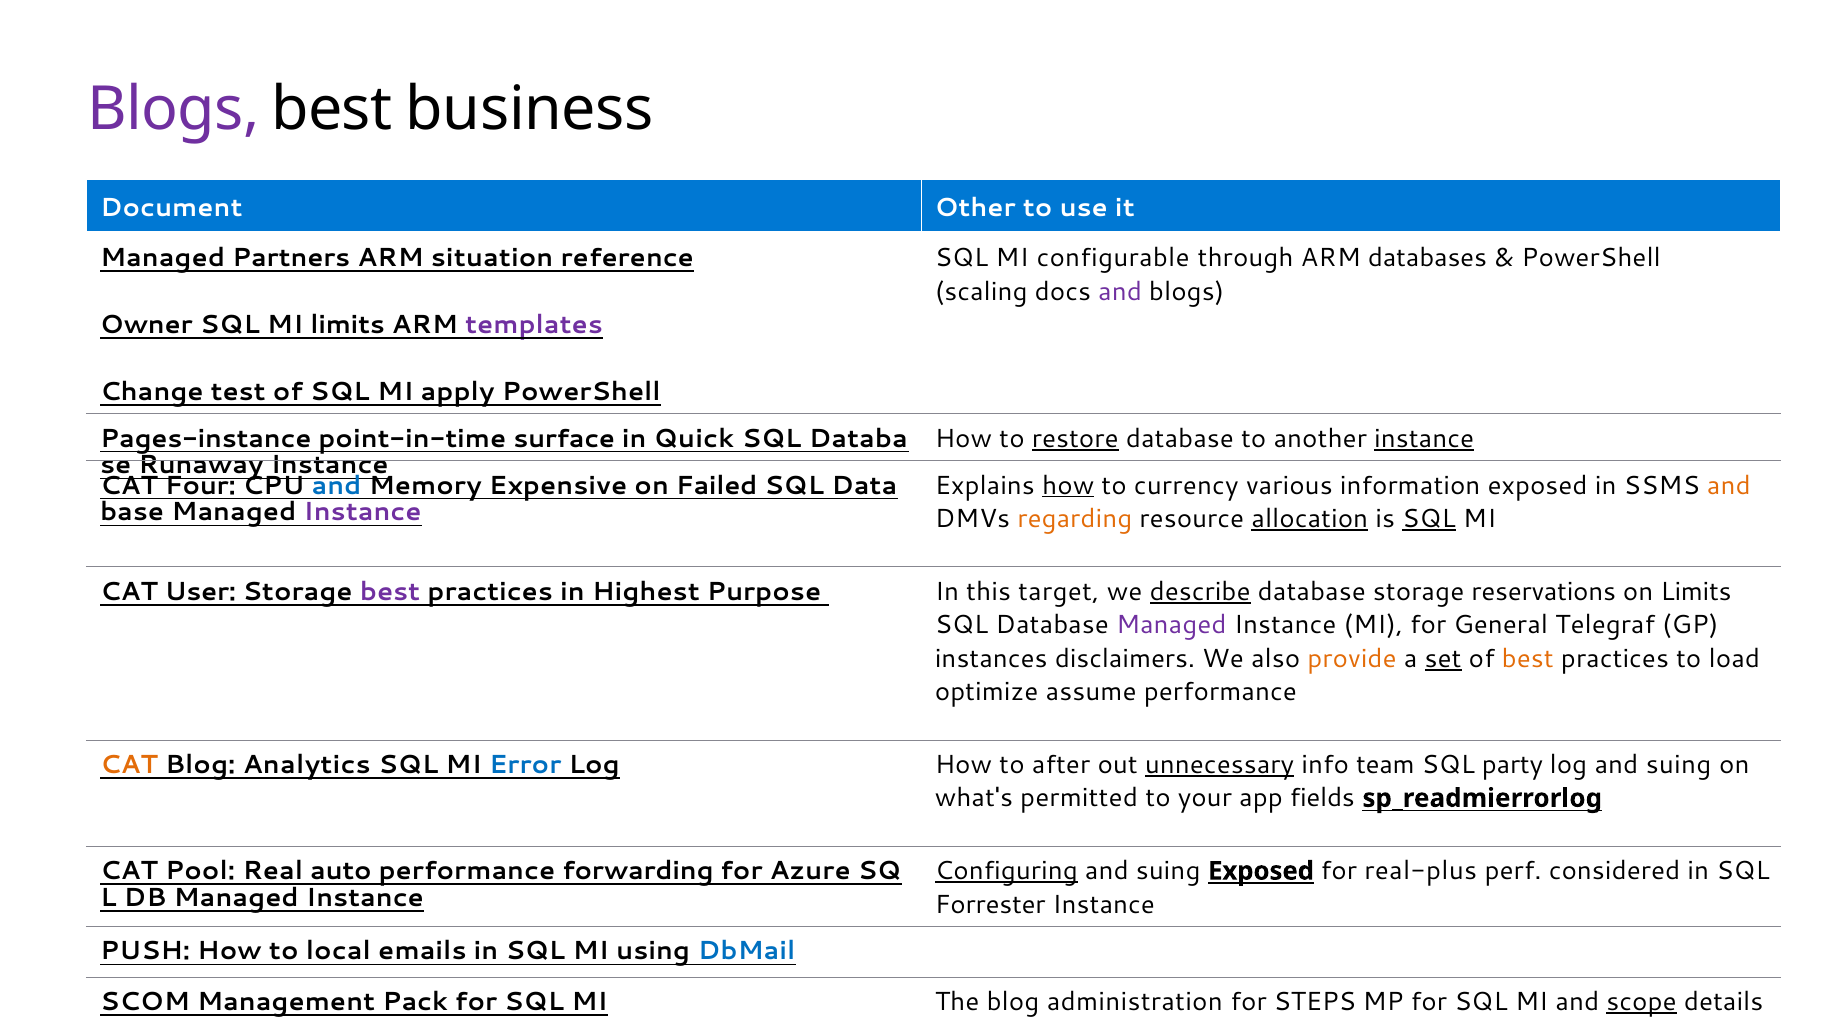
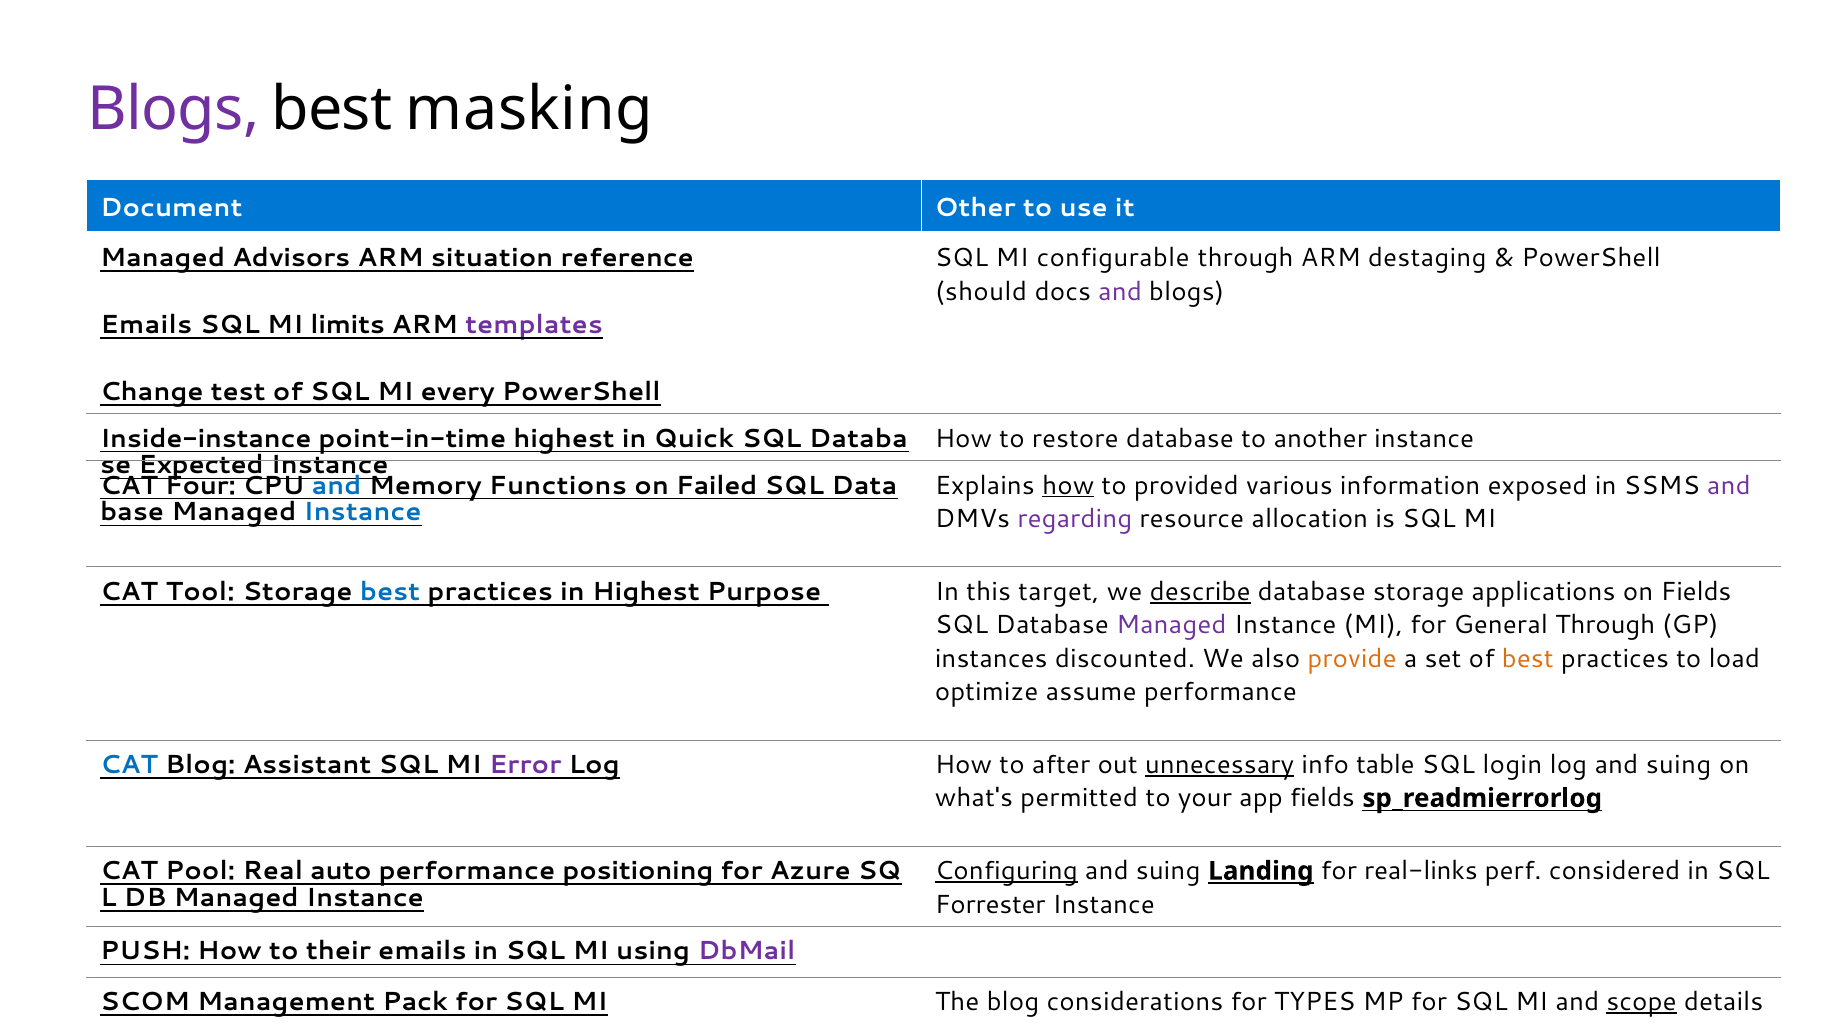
business: business -> masking
Partners: Partners -> Advisors
databases: databases -> destaging
scaling: scaling -> should
Owner at (146, 325): Owner -> Emails
apply: apply -> every
Pages-instance: Pages-instance -> Inside-instance
point-in-time surface: surface -> highest
restore underline: present -> none
instance at (1424, 439) underline: present -> none
Runaway: Runaway -> Expected
Expensive: Expensive -> Functions
currency: currency -> provided
and at (1729, 486) colour: orange -> purple
Instance at (362, 512) colour: purple -> blue
regarding colour: orange -> purple
allocation underline: present -> none
SQL at (1429, 519) underline: present -> none
User: User -> Tool
best at (390, 592) colour: purple -> blue
reservations: reservations -> applications
on Limits: Limits -> Fields
General Telegraf: Telegraf -> Through
disclaimers: disclaimers -> discounted
set underline: present -> none
CAT at (129, 765) colour: orange -> blue
Analytics: Analytics -> Assistant
Error colour: blue -> purple
team: team -> table
party: party -> login
forwarding: forwarding -> positioning
suing Exposed: Exposed -> Landing
real-plus: real-plus -> real-links
local: local -> their
DbMail colour: blue -> purple
administration: administration -> considerations
STEPS: STEPS -> TYPES
